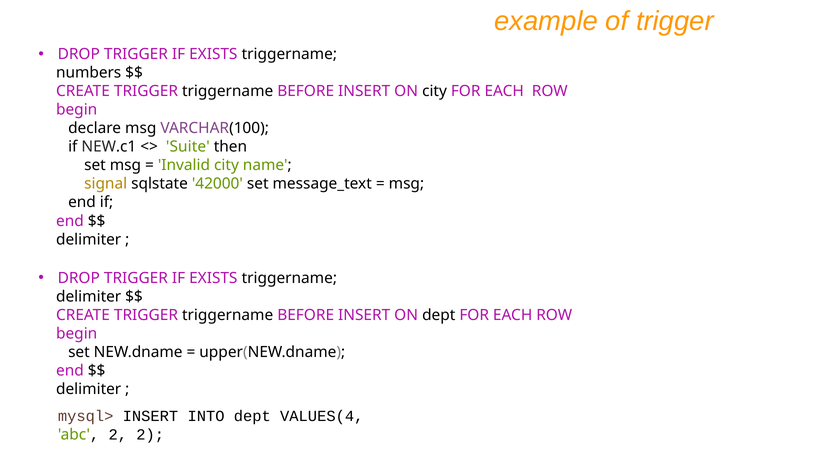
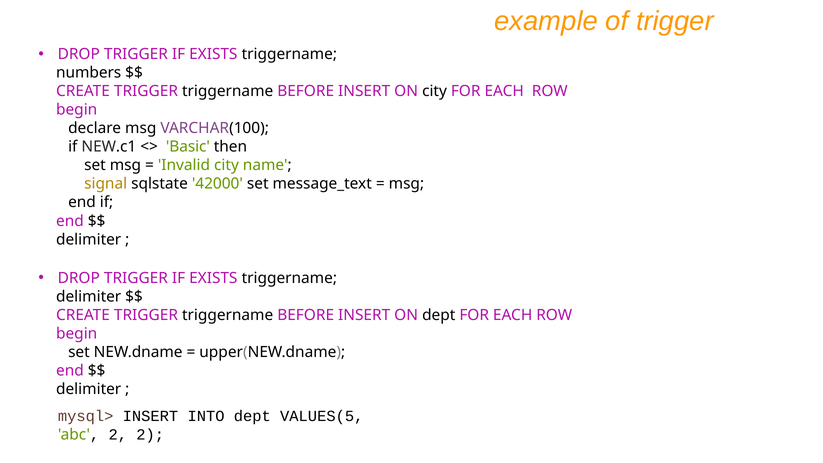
Suite: Suite -> Basic
VALUES(4: VALUES(4 -> VALUES(5
